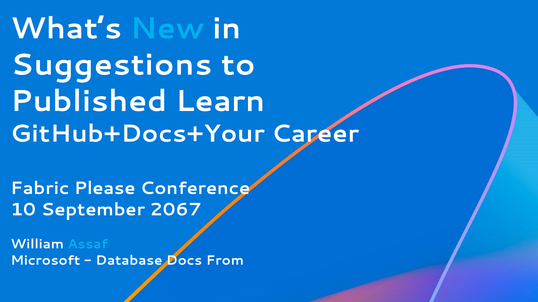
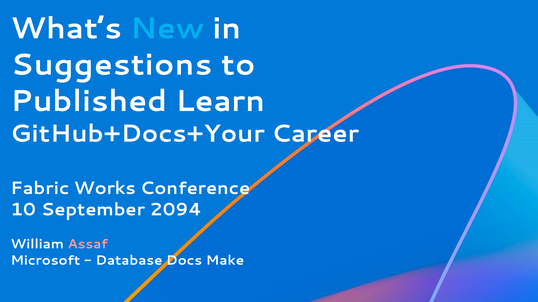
Please: Please -> Works
2067: 2067 -> 2094
Assaf colour: light blue -> pink
From: From -> Make
